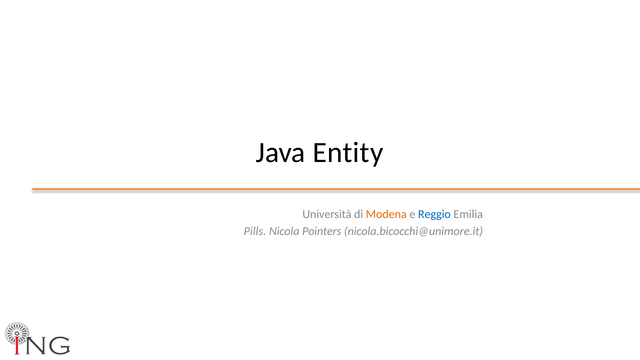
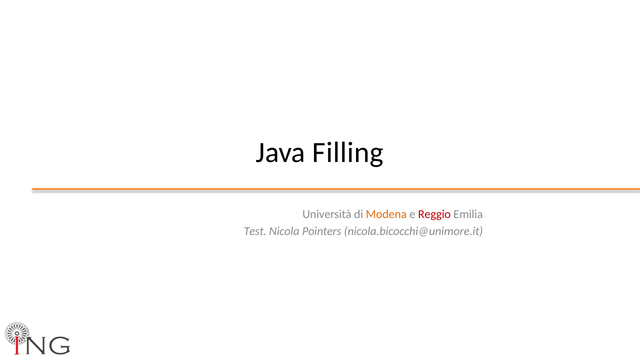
Entity: Entity -> Filling
Reggio colour: blue -> red
Pills: Pills -> Test
